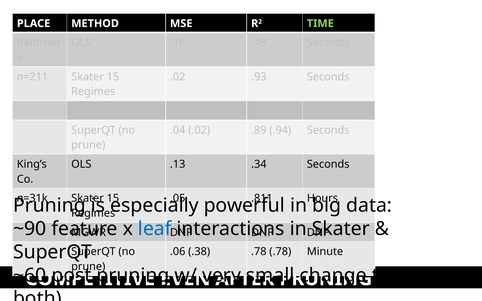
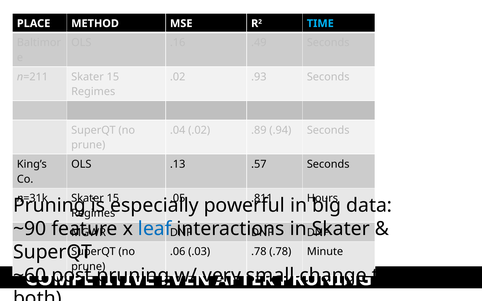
TIME colour: light green -> light blue
.34: .34 -> .57
.38: .38 -> .03
